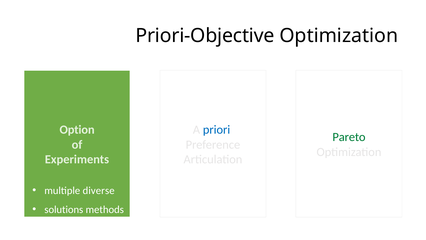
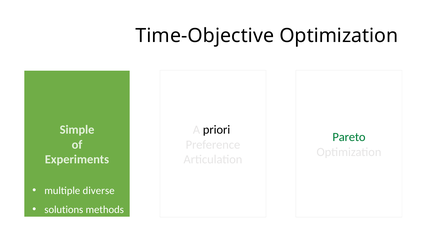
Priori-Objective: Priori-Objective -> Time-Objective
Option: Option -> Simple
priori colour: blue -> black
